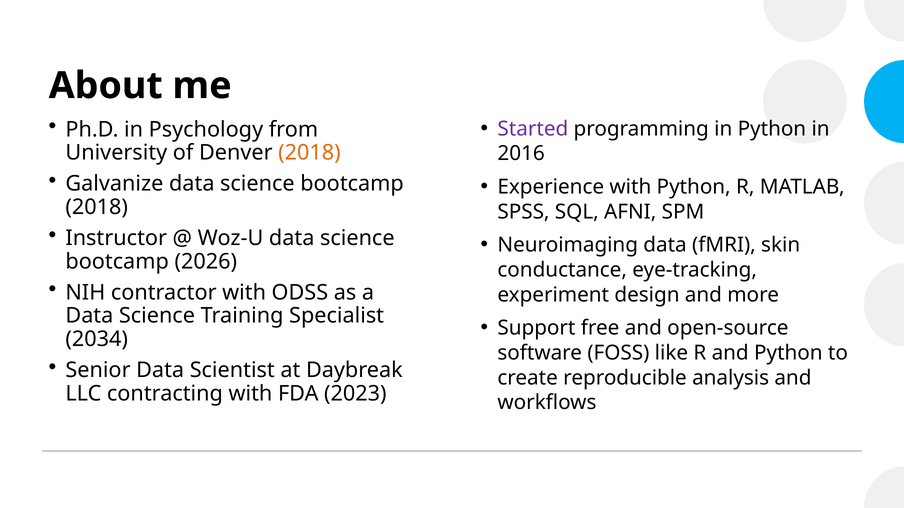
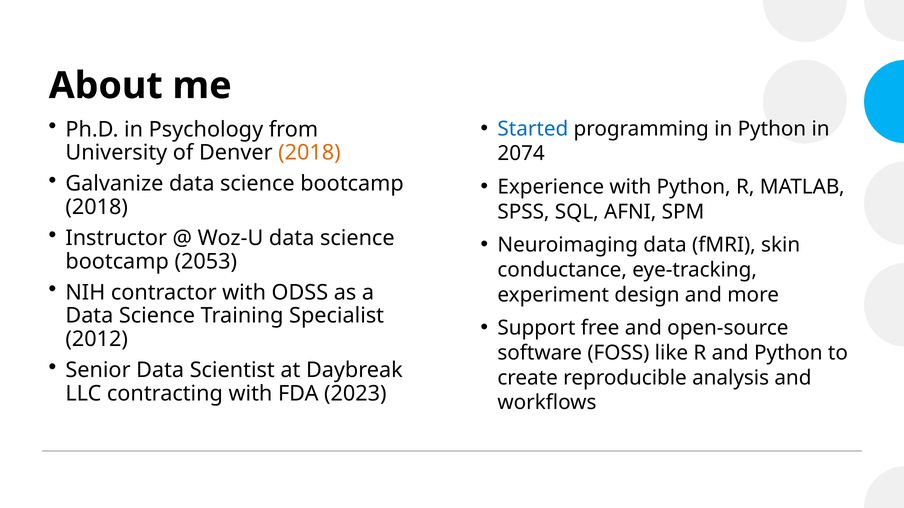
Started colour: purple -> blue
2016: 2016 -> 2074
2026: 2026 -> 2053
2034: 2034 -> 2012
